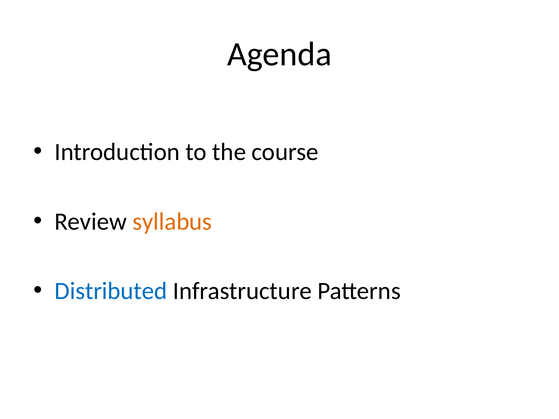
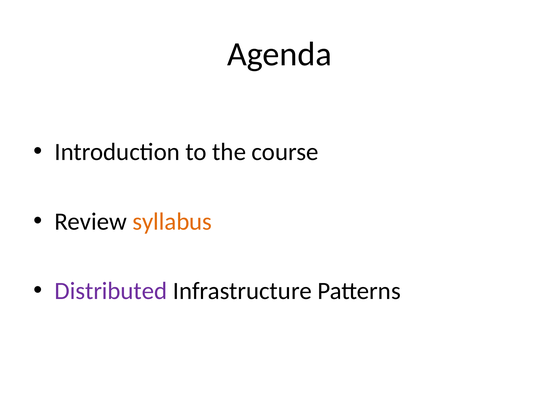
Distributed colour: blue -> purple
